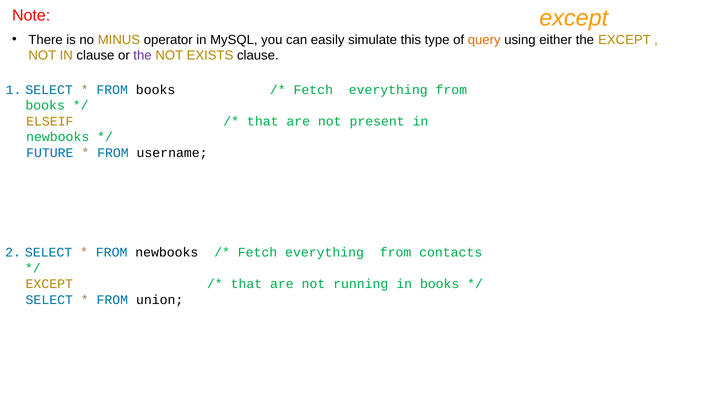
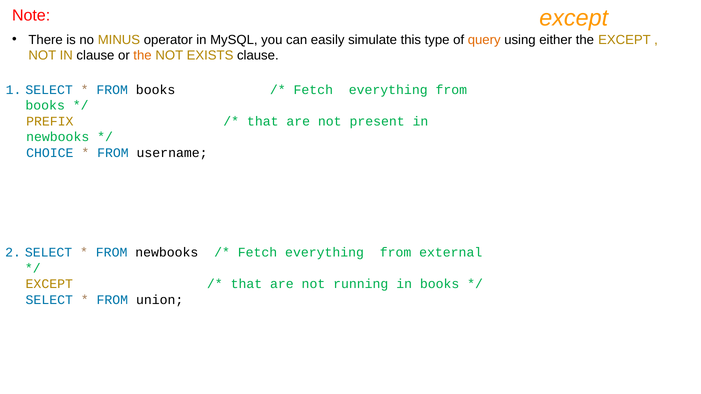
the at (143, 56) colour: purple -> orange
ELSEIF: ELSEIF -> PREFIX
FUTURE: FUTURE -> CHOICE
contacts: contacts -> external
